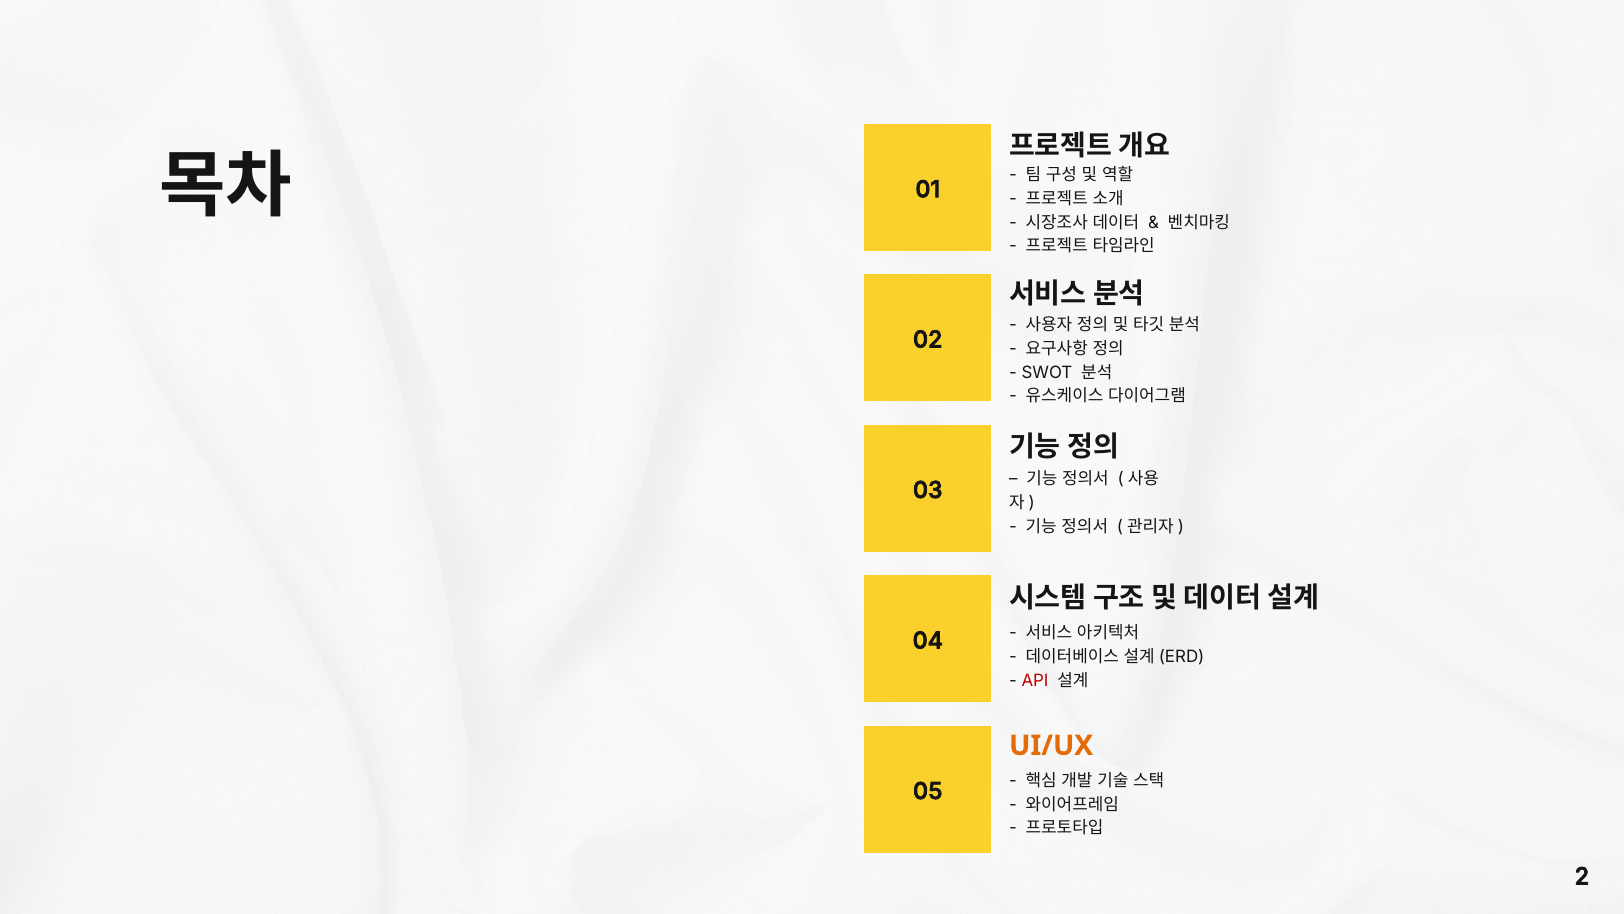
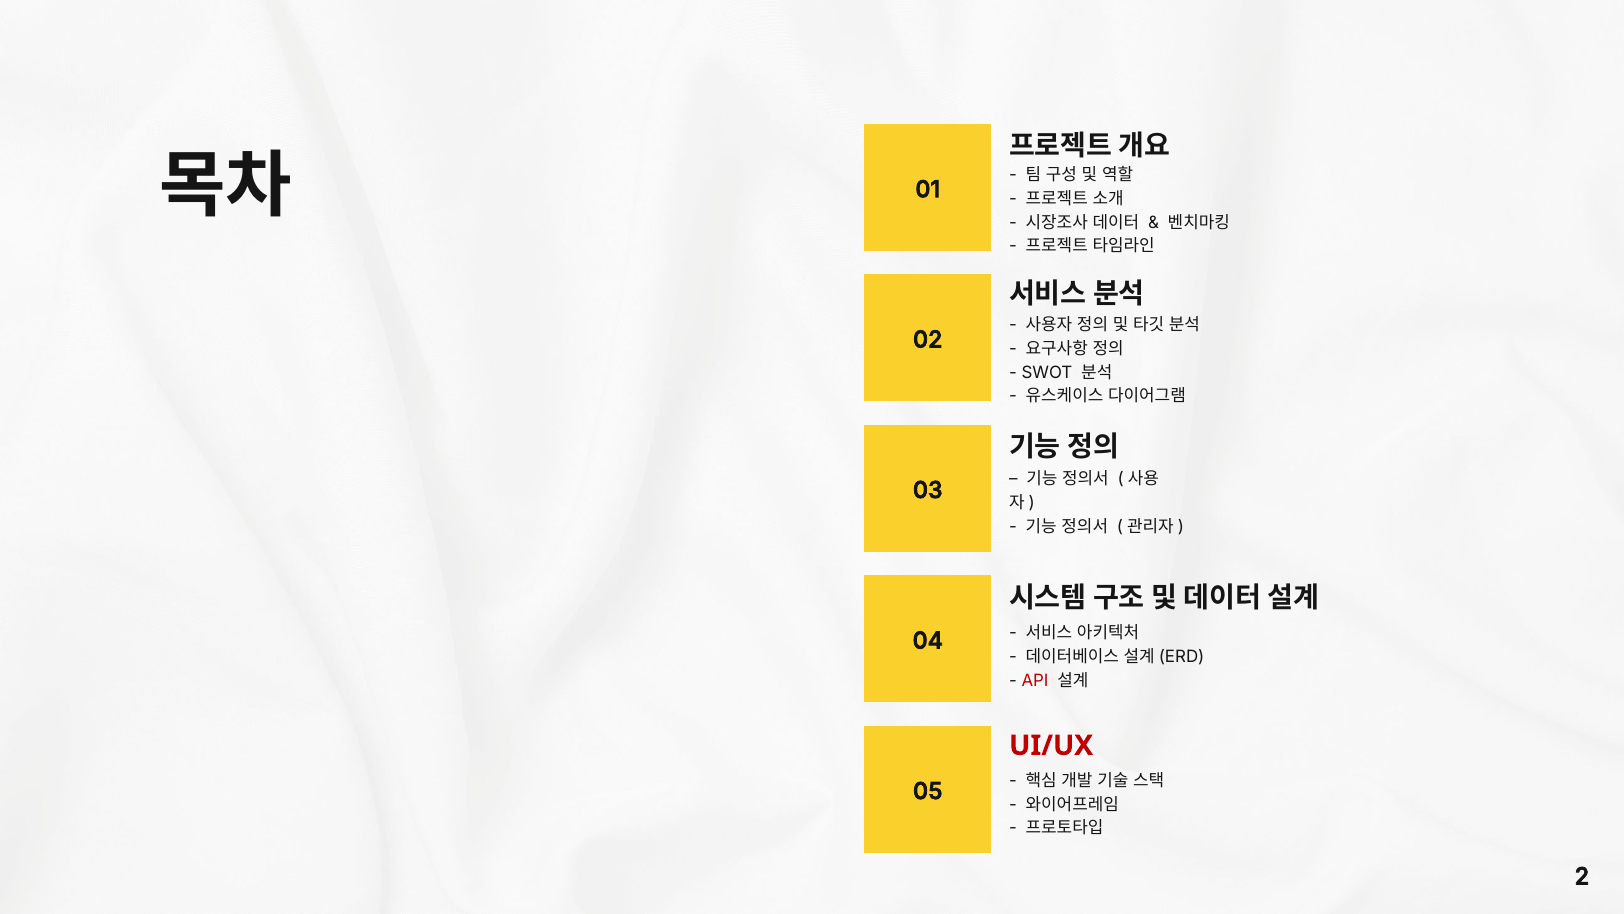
UI/UX colour: orange -> red
